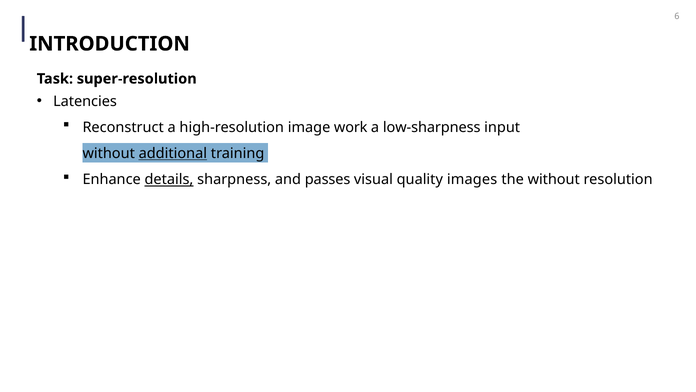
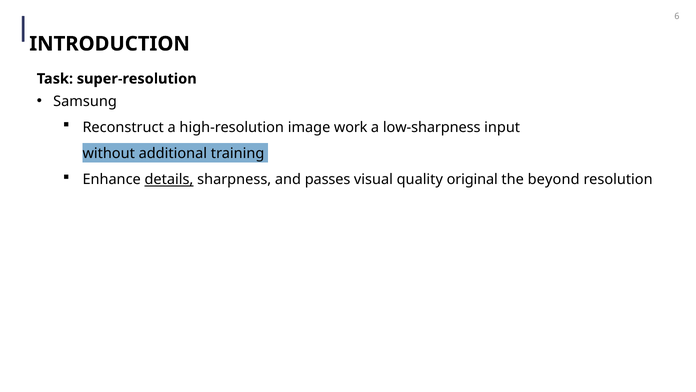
Latencies: Latencies -> Samsung
additional underline: present -> none
images: images -> original
the without: without -> beyond
